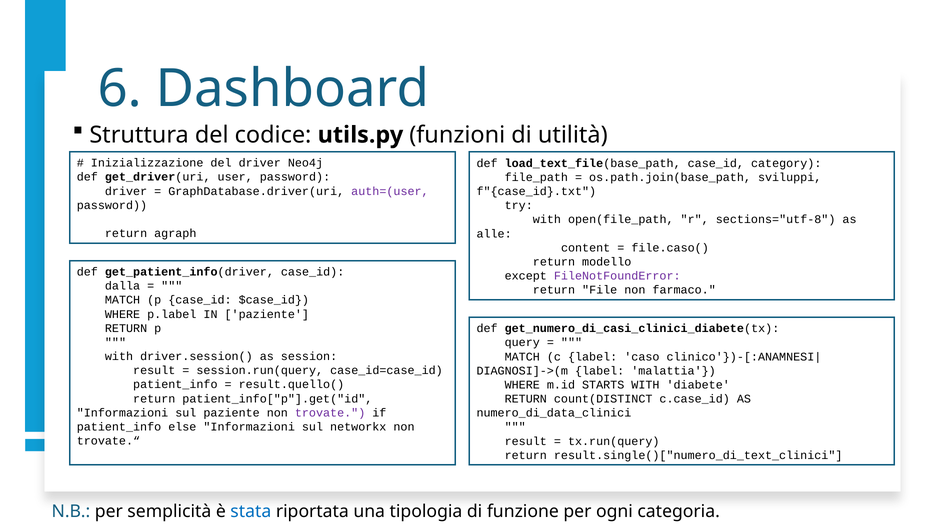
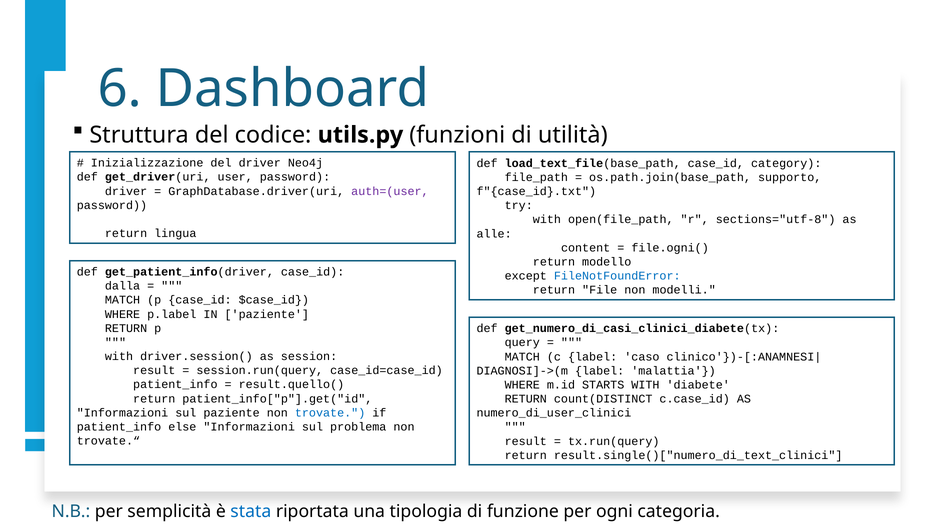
sviluppi: sviluppi -> supporto
agraph: agraph -> lingua
file.caso(: file.caso( -> file.ogni(
FileNotFoundError colour: purple -> blue
farmaco: farmaco -> modelli
trovate colour: purple -> blue
numero_di_data_clinici: numero_di_data_clinici -> numero_di_user_clinici
networkx: networkx -> problema
